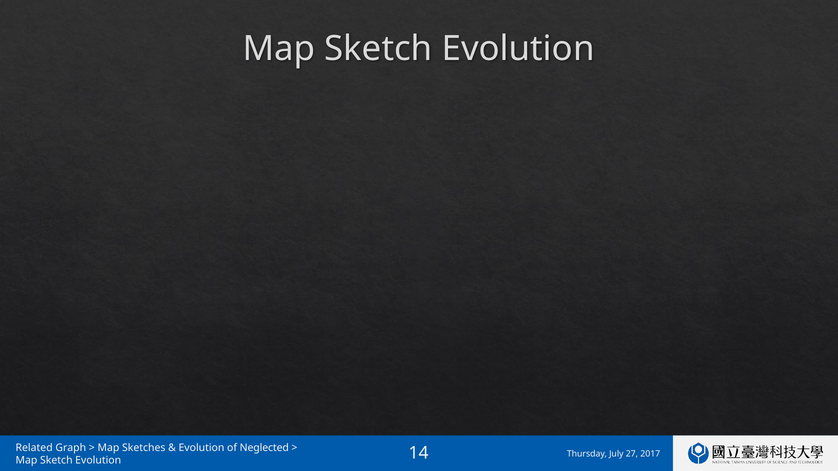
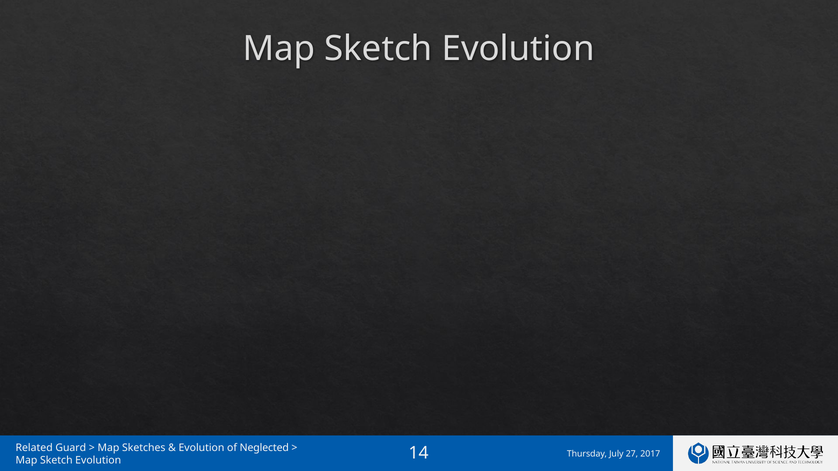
Graph: Graph -> Guard
